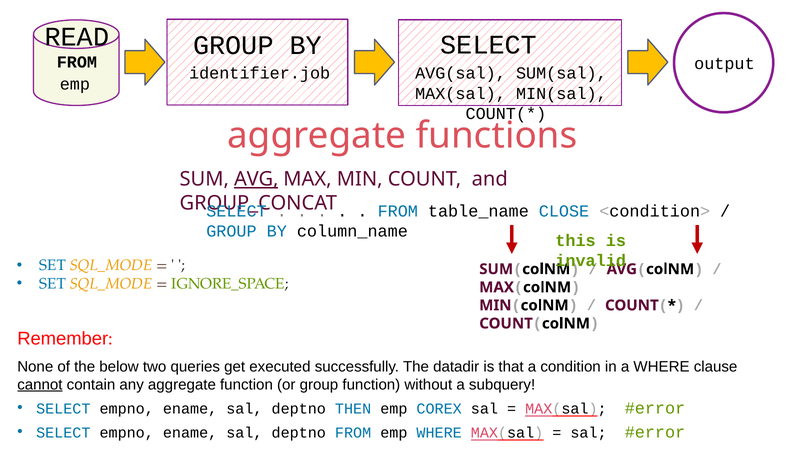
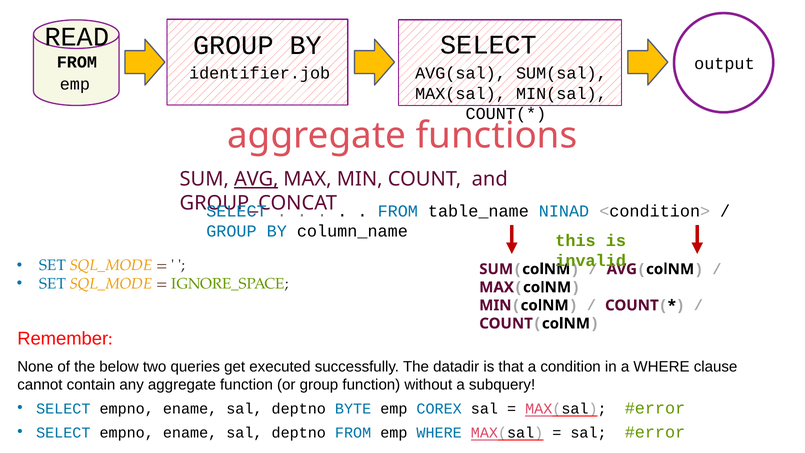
CLOSE: CLOSE -> NINAD
cannot underline: present -> none
THEN: THEN -> BYTE
